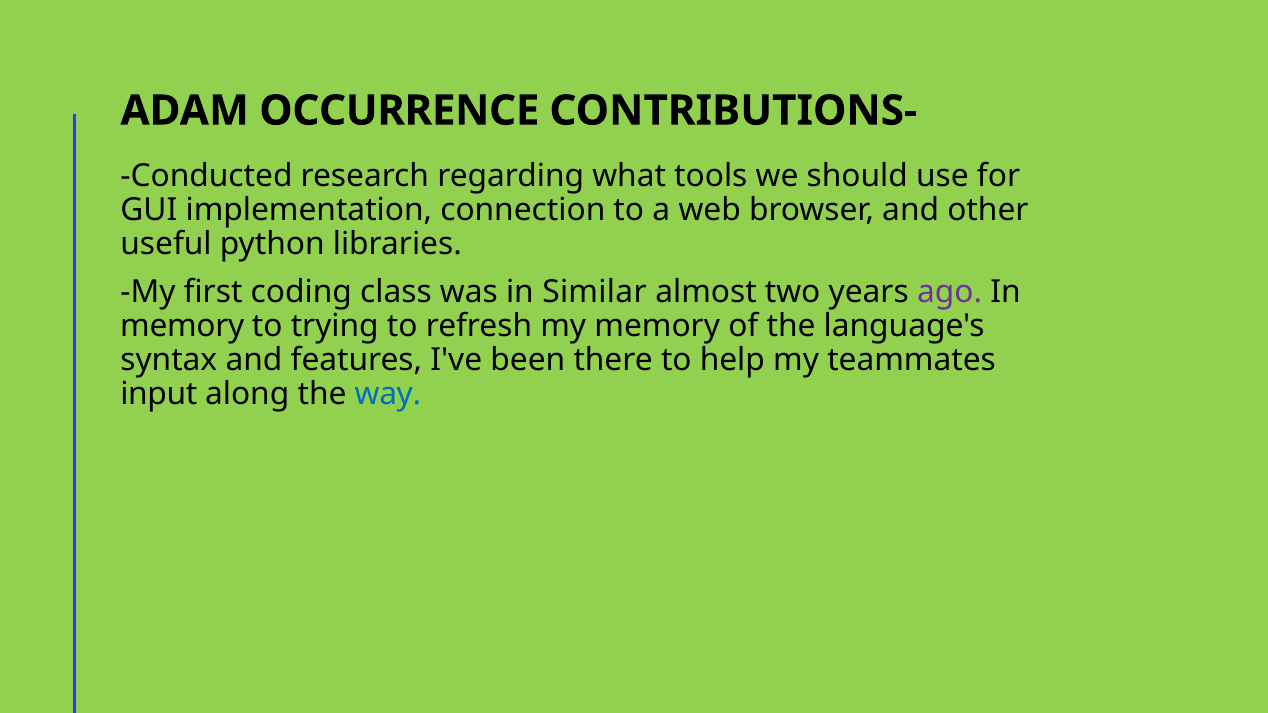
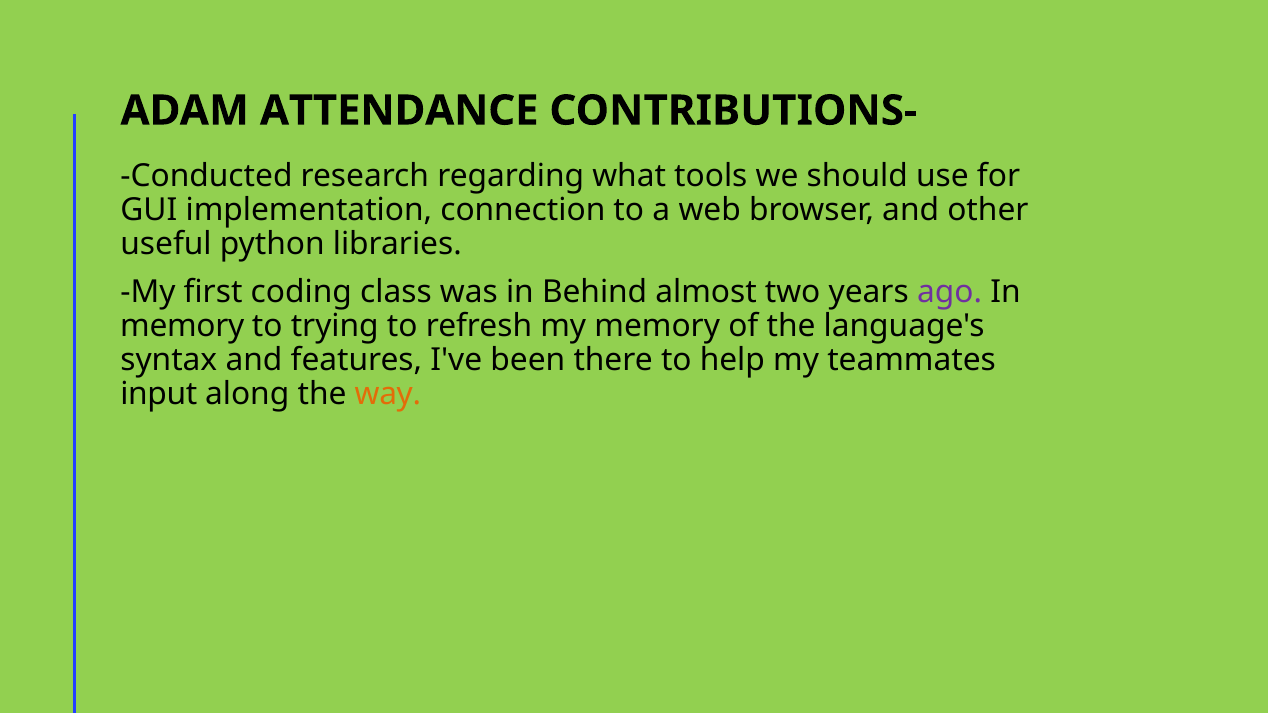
OCCURRENCE: OCCURRENCE -> ATTENDANCE
Similar: Similar -> Behind
way colour: blue -> orange
